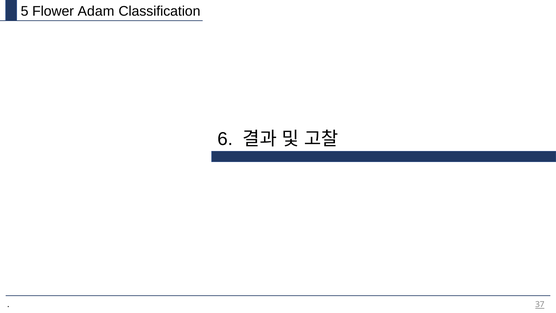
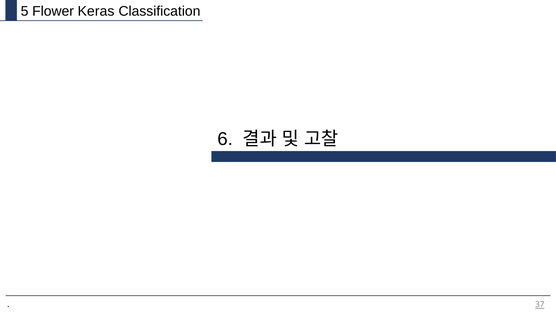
Adam: Adam -> Keras
